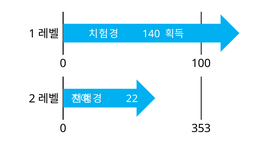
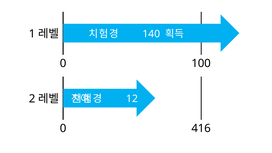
22: 22 -> 12
353: 353 -> 416
